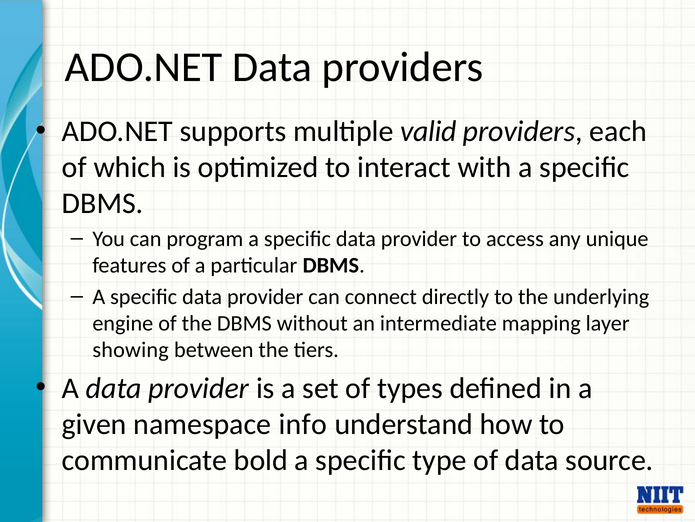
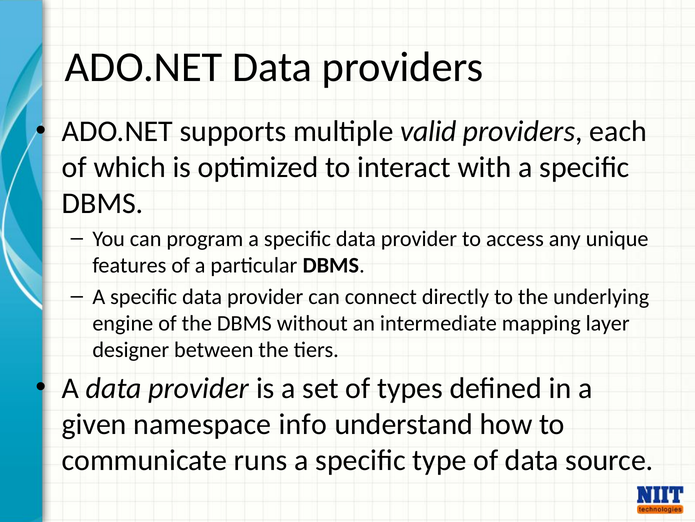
showing: showing -> designer
bold: bold -> runs
